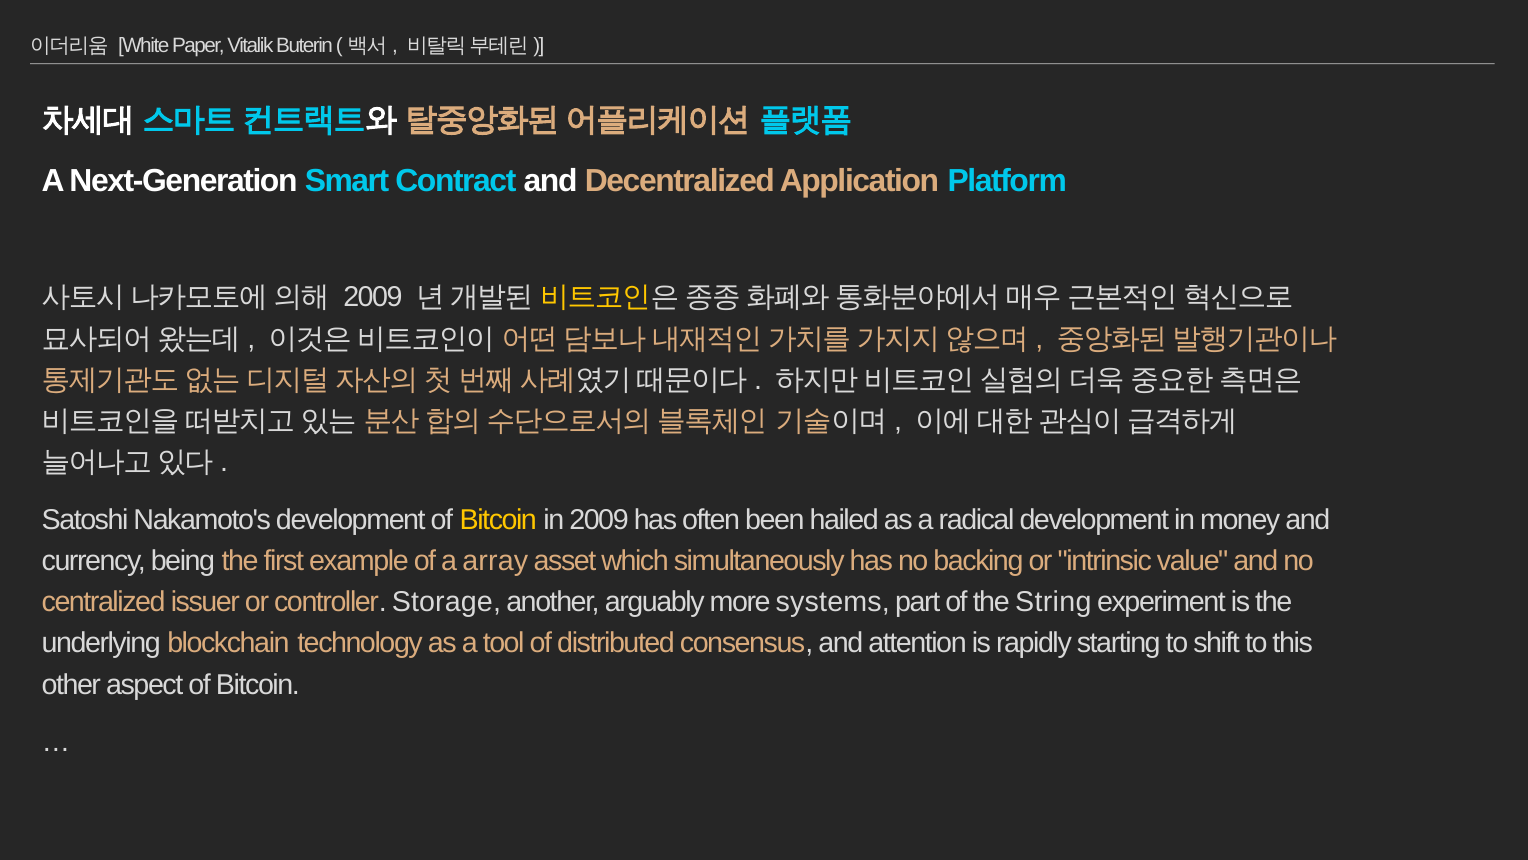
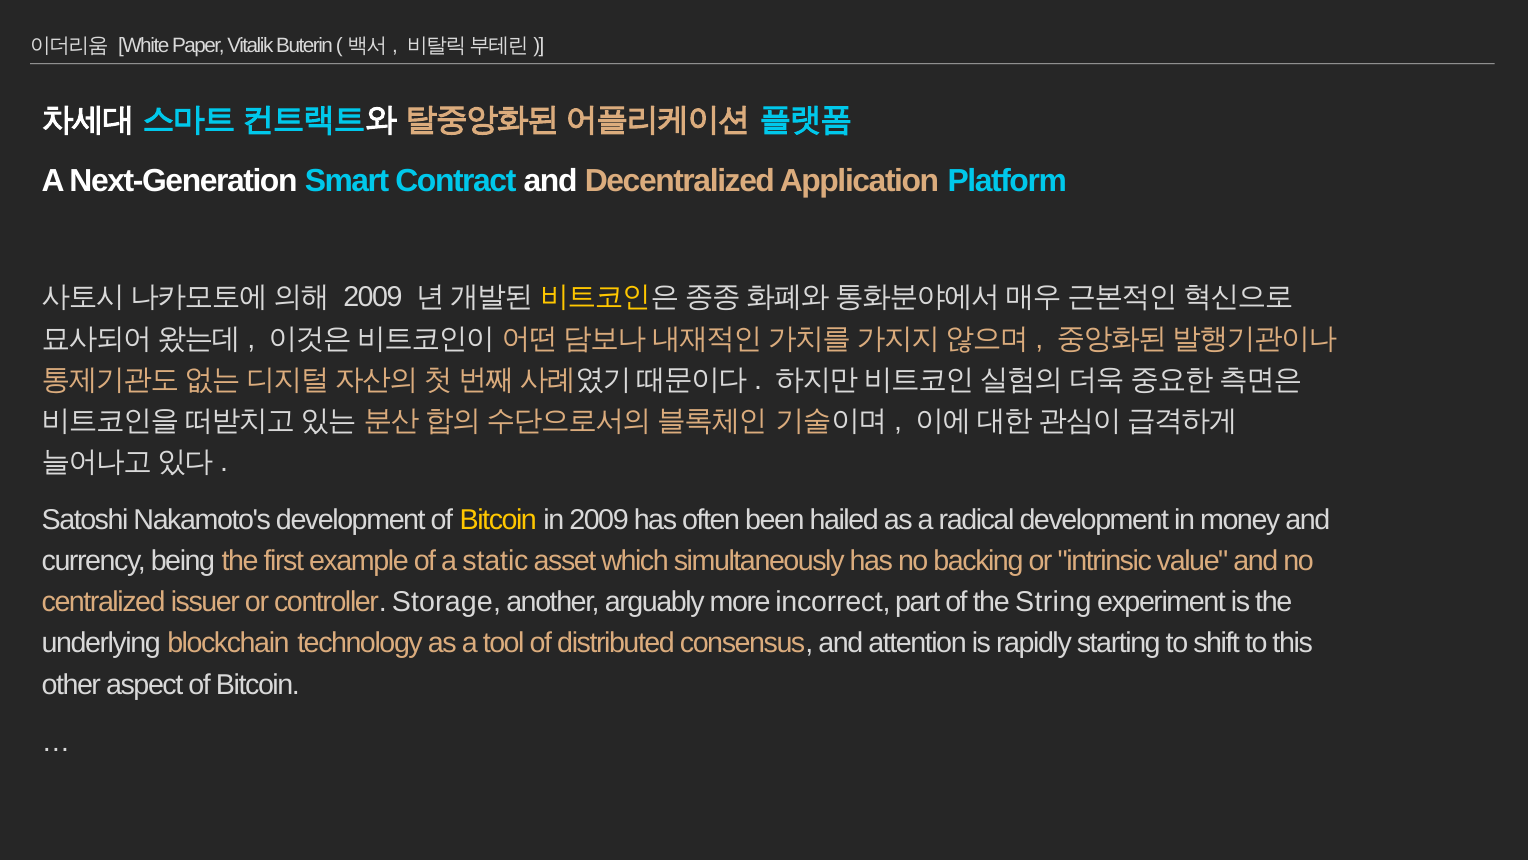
array: array -> static
systems: systems -> incorrect
